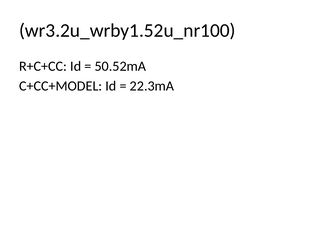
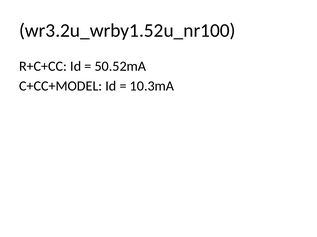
22.3mA: 22.3mA -> 10.3mA
